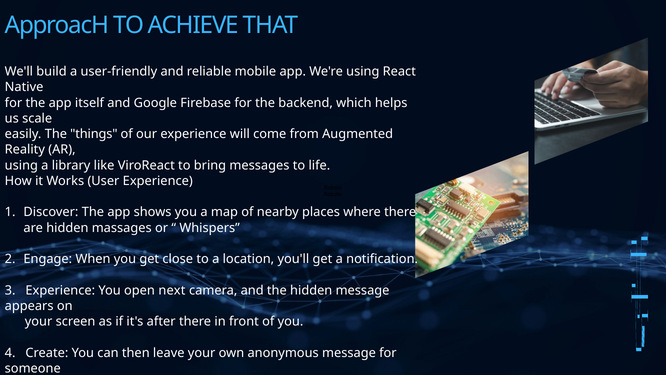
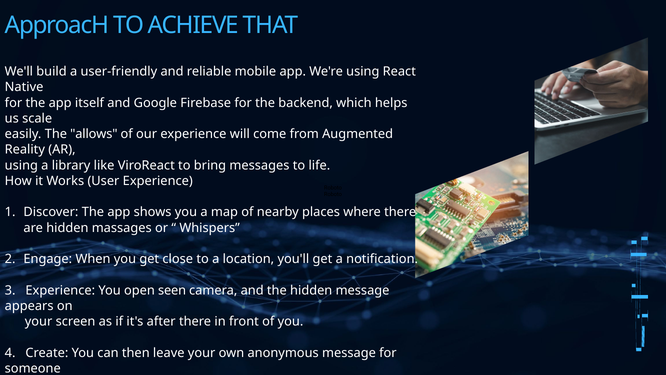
things: things -> allows
next: next -> seen
